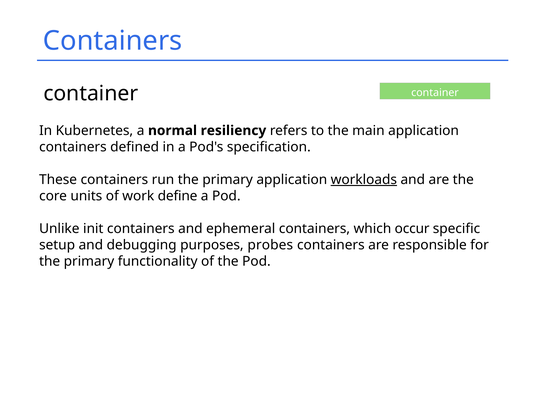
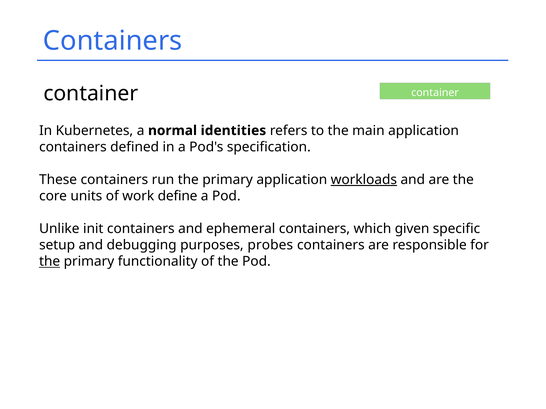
resiliency: resiliency -> identities
occur: occur -> given
the at (50, 262) underline: none -> present
